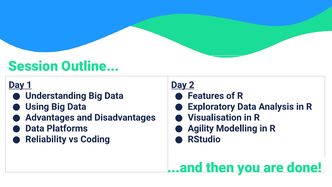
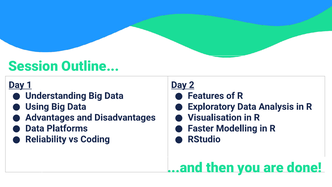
Agility: Agility -> Faster
